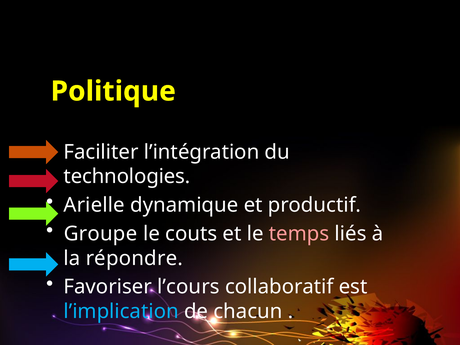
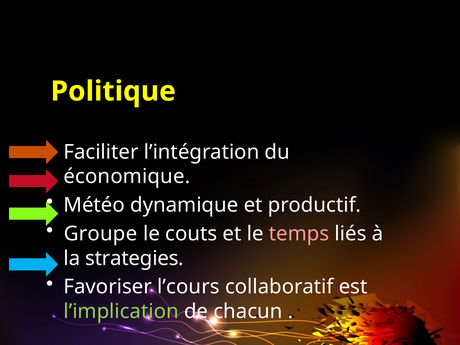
technologies: technologies -> économique
Arielle: Arielle -> Météo
répondre: répondre -> strategies
l’implication colour: light blue -> light green
